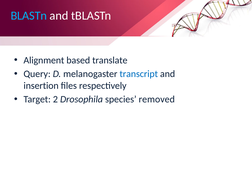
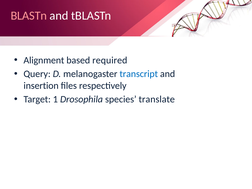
BLASTn colour: light blue -> pink
translate: translate -> required
2: 2 -> 1
removed: removed -> translate
